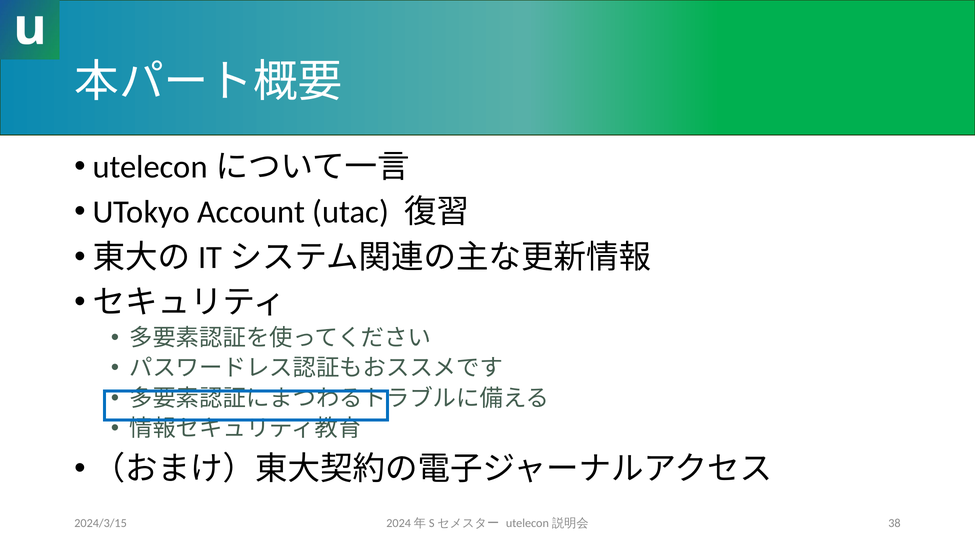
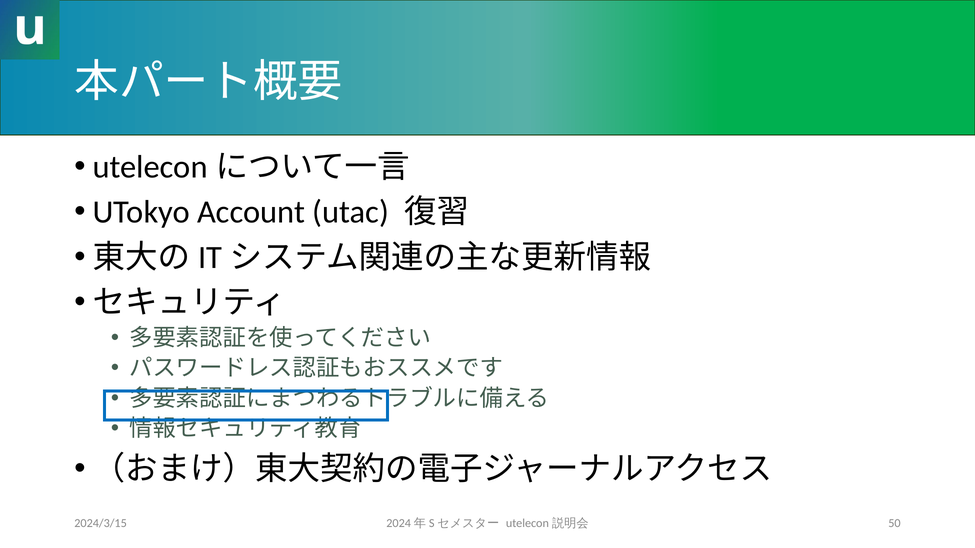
38: 38 -> 50
